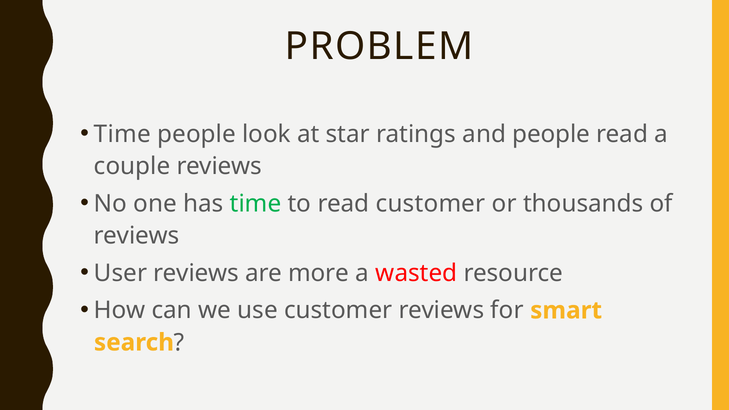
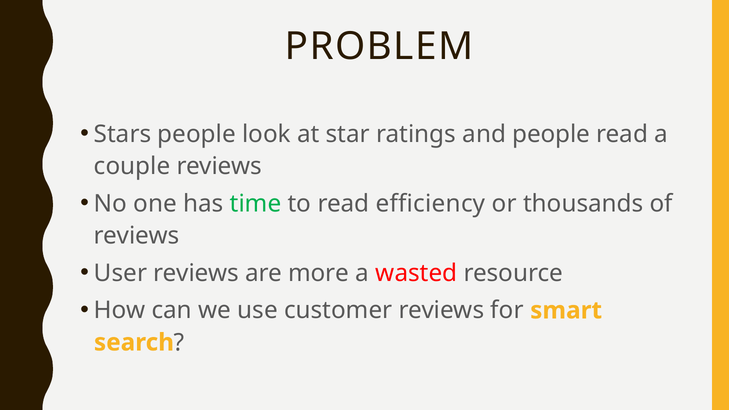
Time at (122, 134): Time -> Stars
read customer: customer -> efficiency
